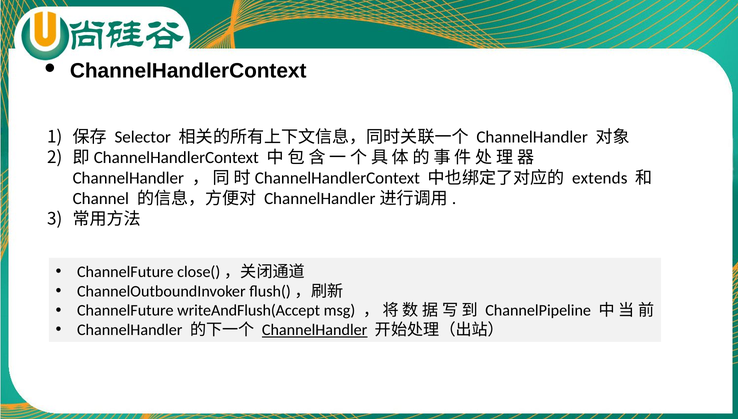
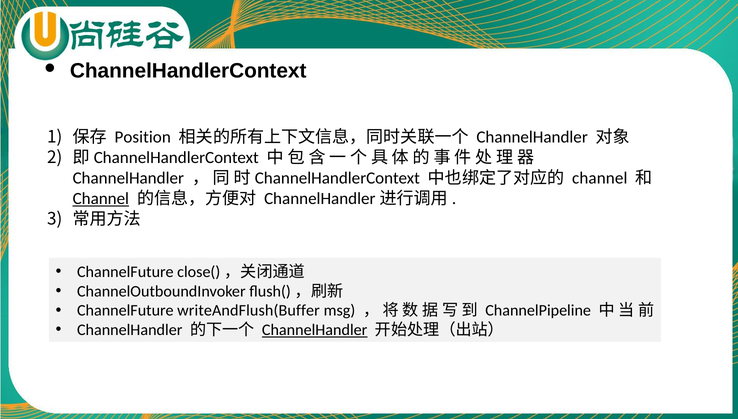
Selector: Selector -> Position
extends at (600, 178): extends -> channel
Channel at (101, 199) underline: none -> present
writeAndFlush(Accept: writeAndFlush(Accept -> writeAndFlush(Buffer
